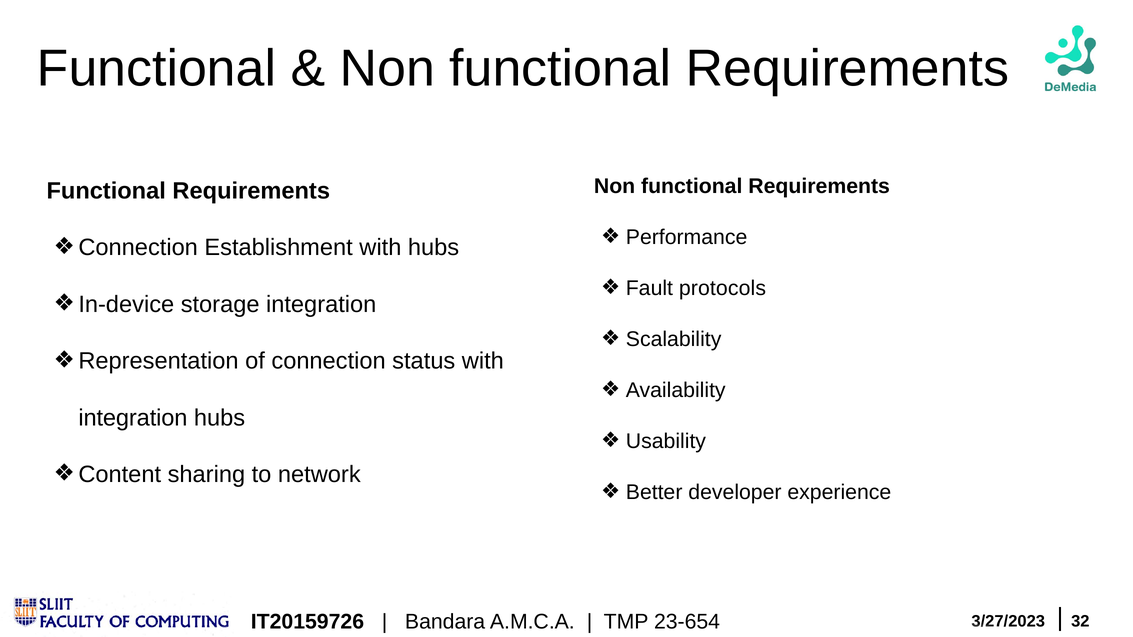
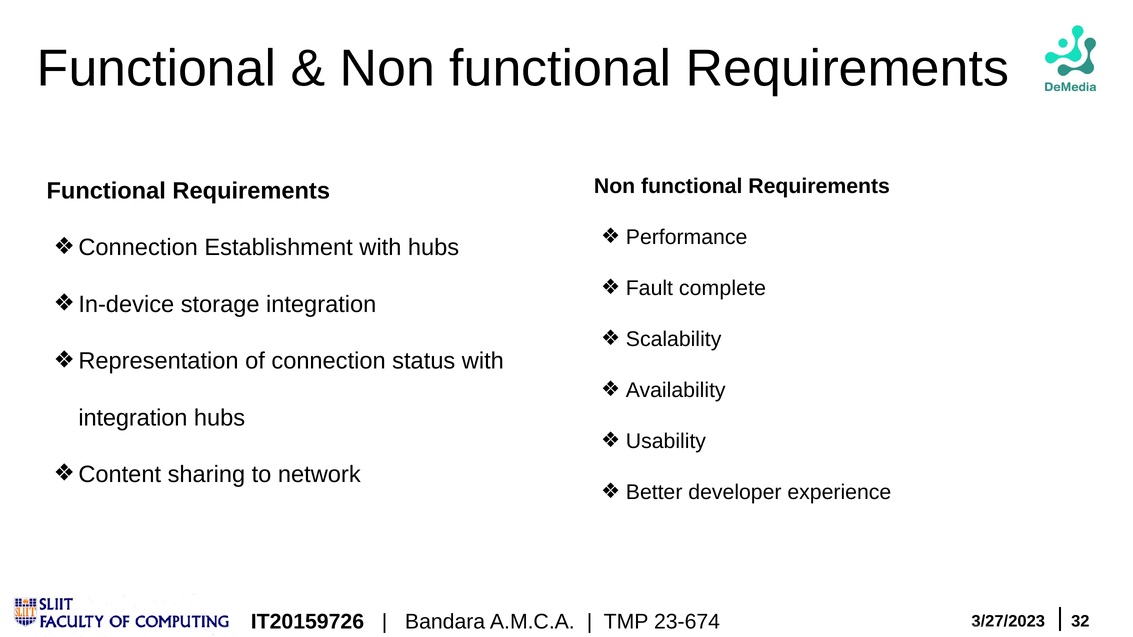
protocols: protocols -> complete
23-654: 23-654 -> 23-674
